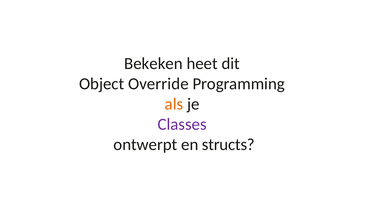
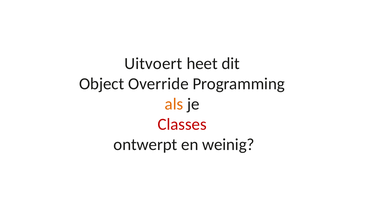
Bekeken: Bekeken -> Uitvoert
Classes colour: purple -> red
structs: structs -> weinig
